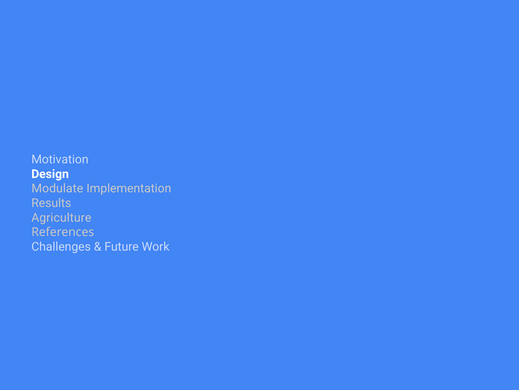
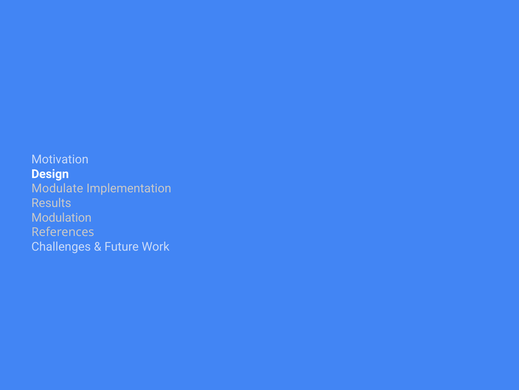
Agriculture: Agriculture -> Modulation
